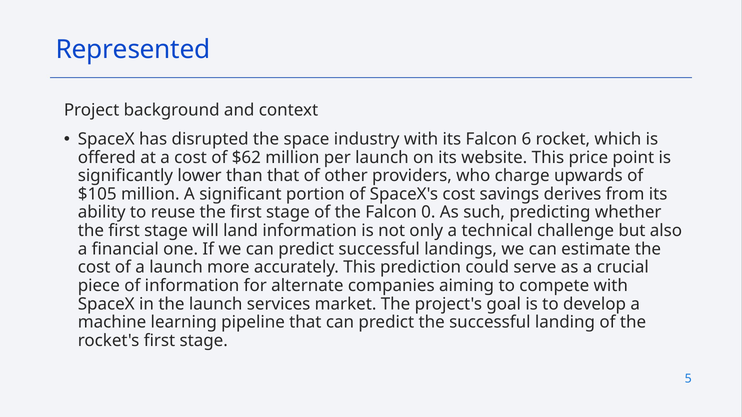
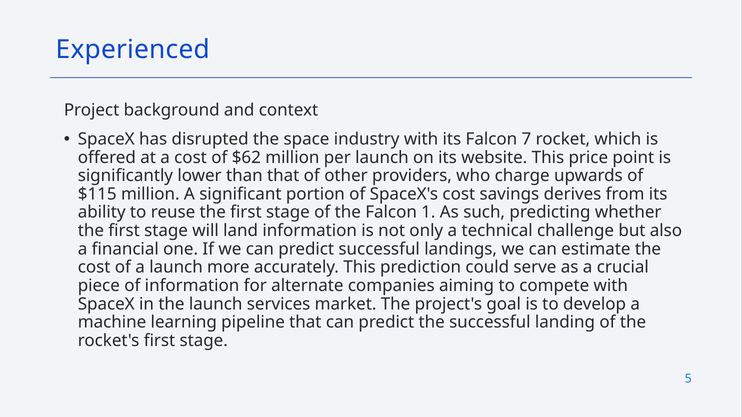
Represented: Represented -> Experienced
6: 6 -> 7
$105: $105 -> $115
0: 0 -> 1
